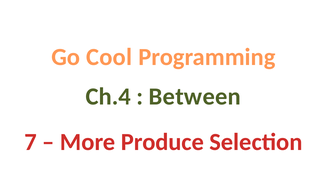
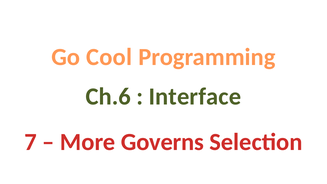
Ch.4: Ch.4 -> Ch.6
Between: Between -> Interface
Produce: Produce -> Governs
